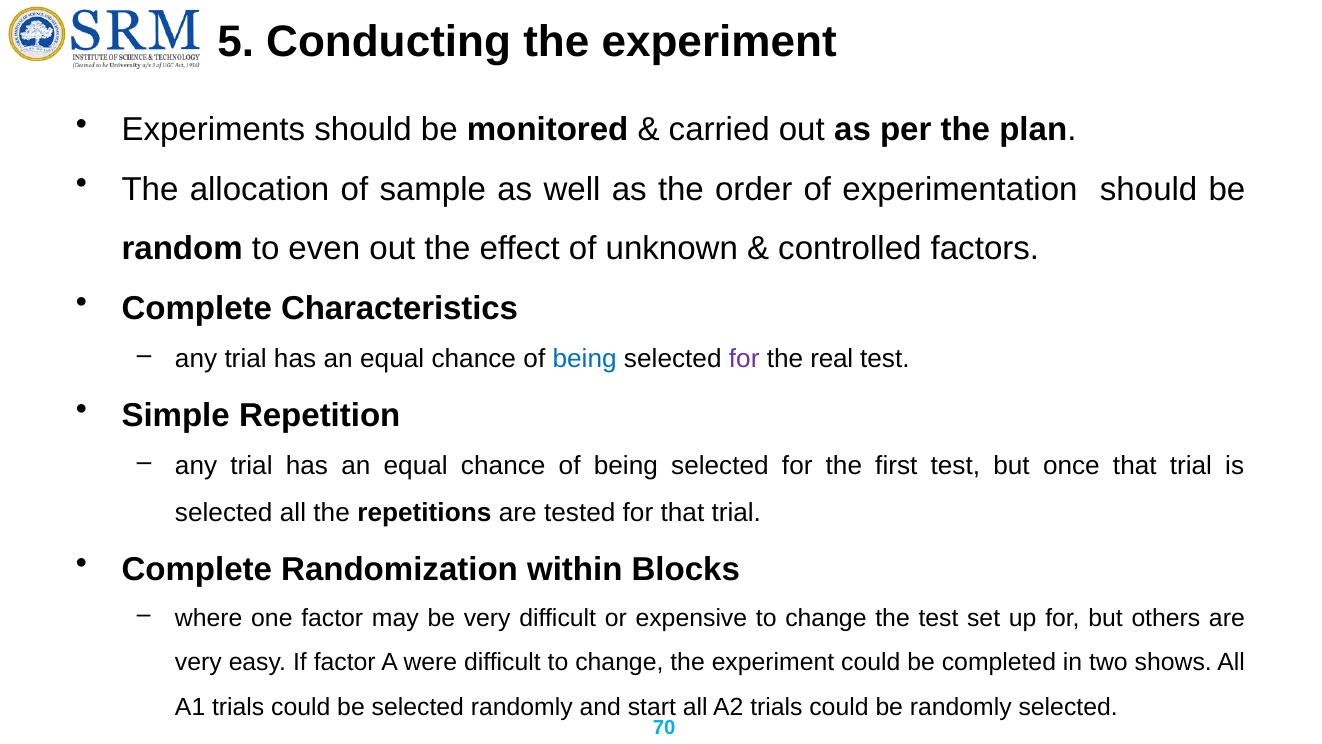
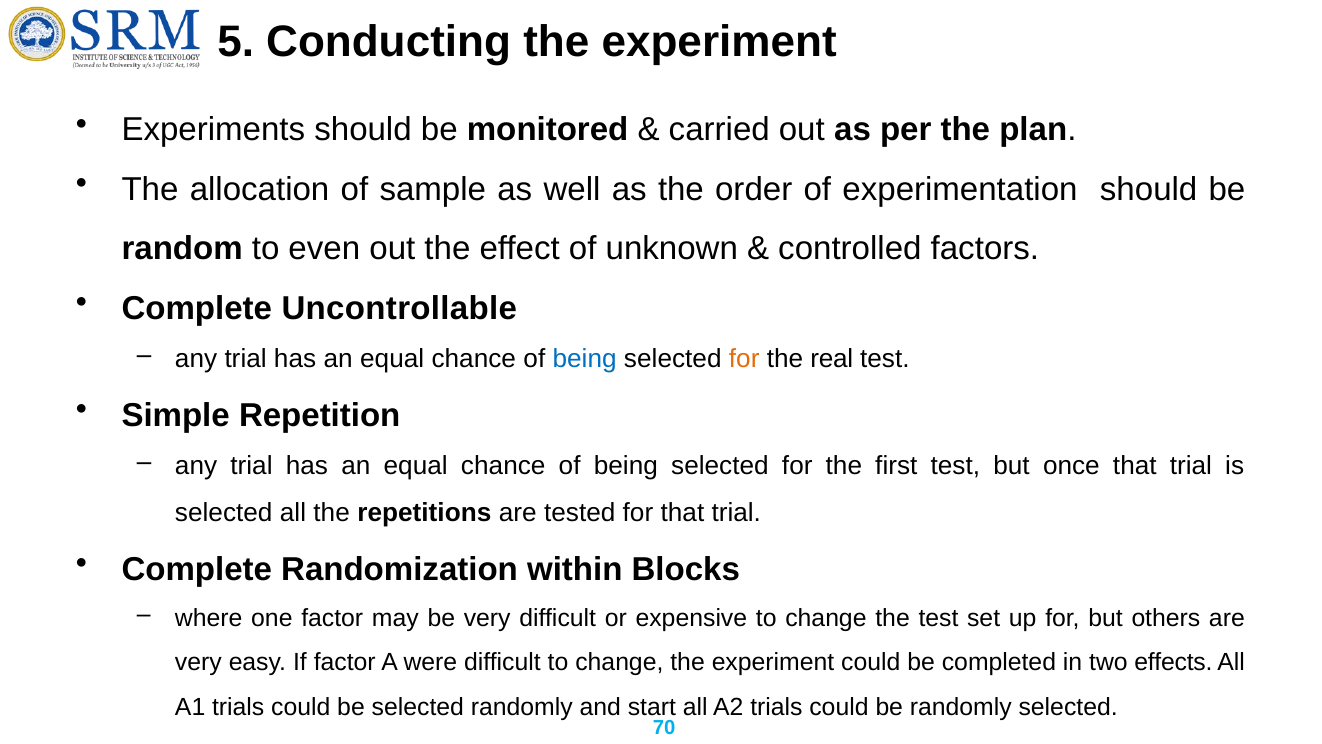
Characteristics: Characteristics -> Uncontrollable
for at (744, 359) colour: purple -> orange
shows: shows -> effects
